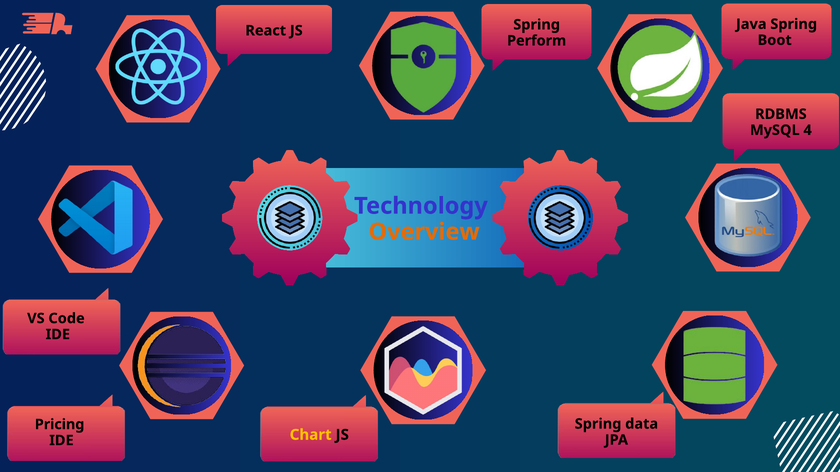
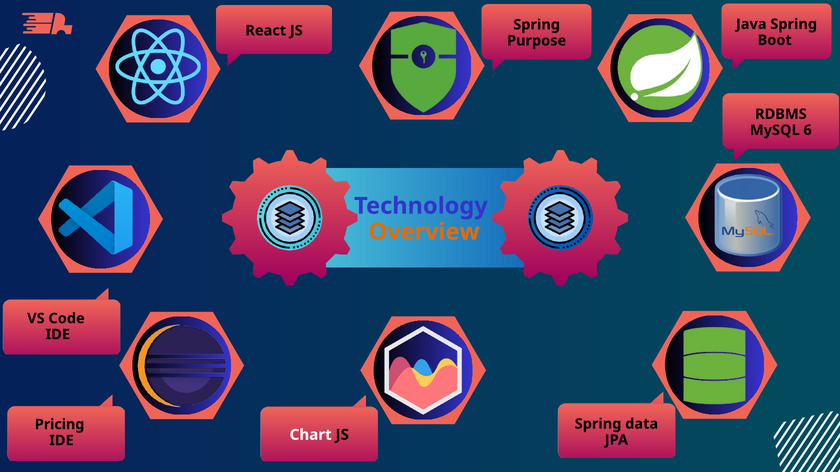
Perform: Perform -> Purpose
4: 4 -> 6
Chart colour: yellow -> white
